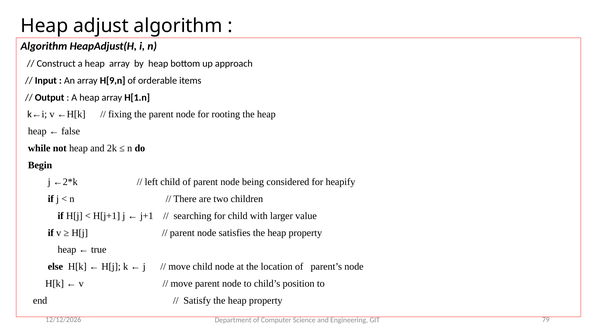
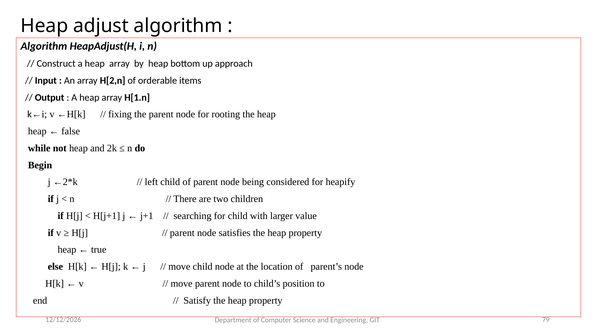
H[9,n: H[9,n -> H[2,n
